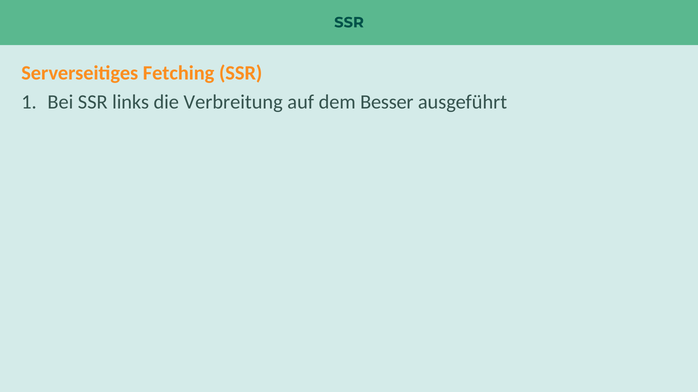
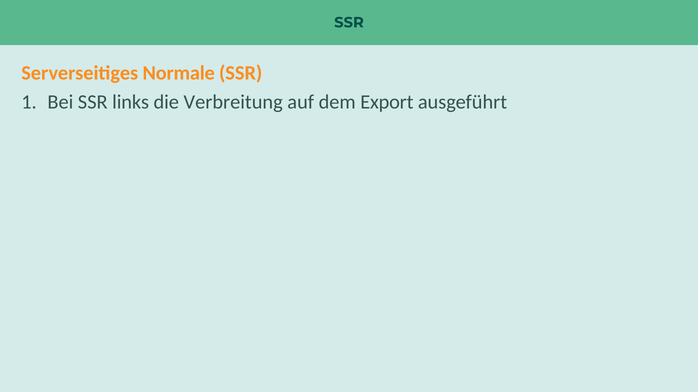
Fetching: Fetching -> Normale
Besser: Besser -> Export
